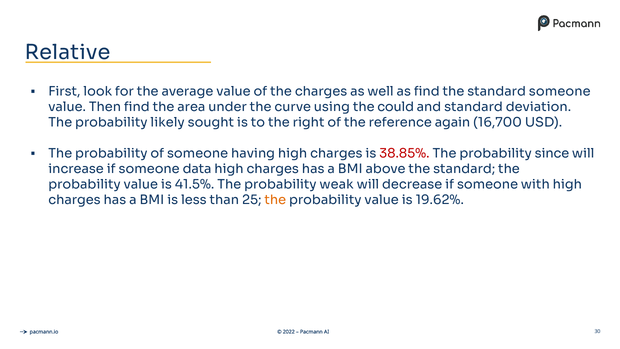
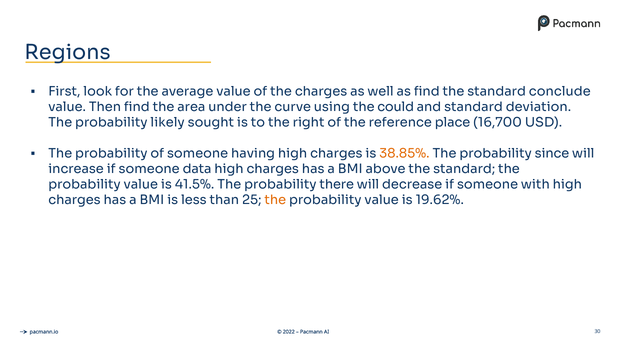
Relative: Relative -> Regions
standard someone: someone -> conclude
again: again -> place
38.85% colour: red -> orange
weak: weak -> there
